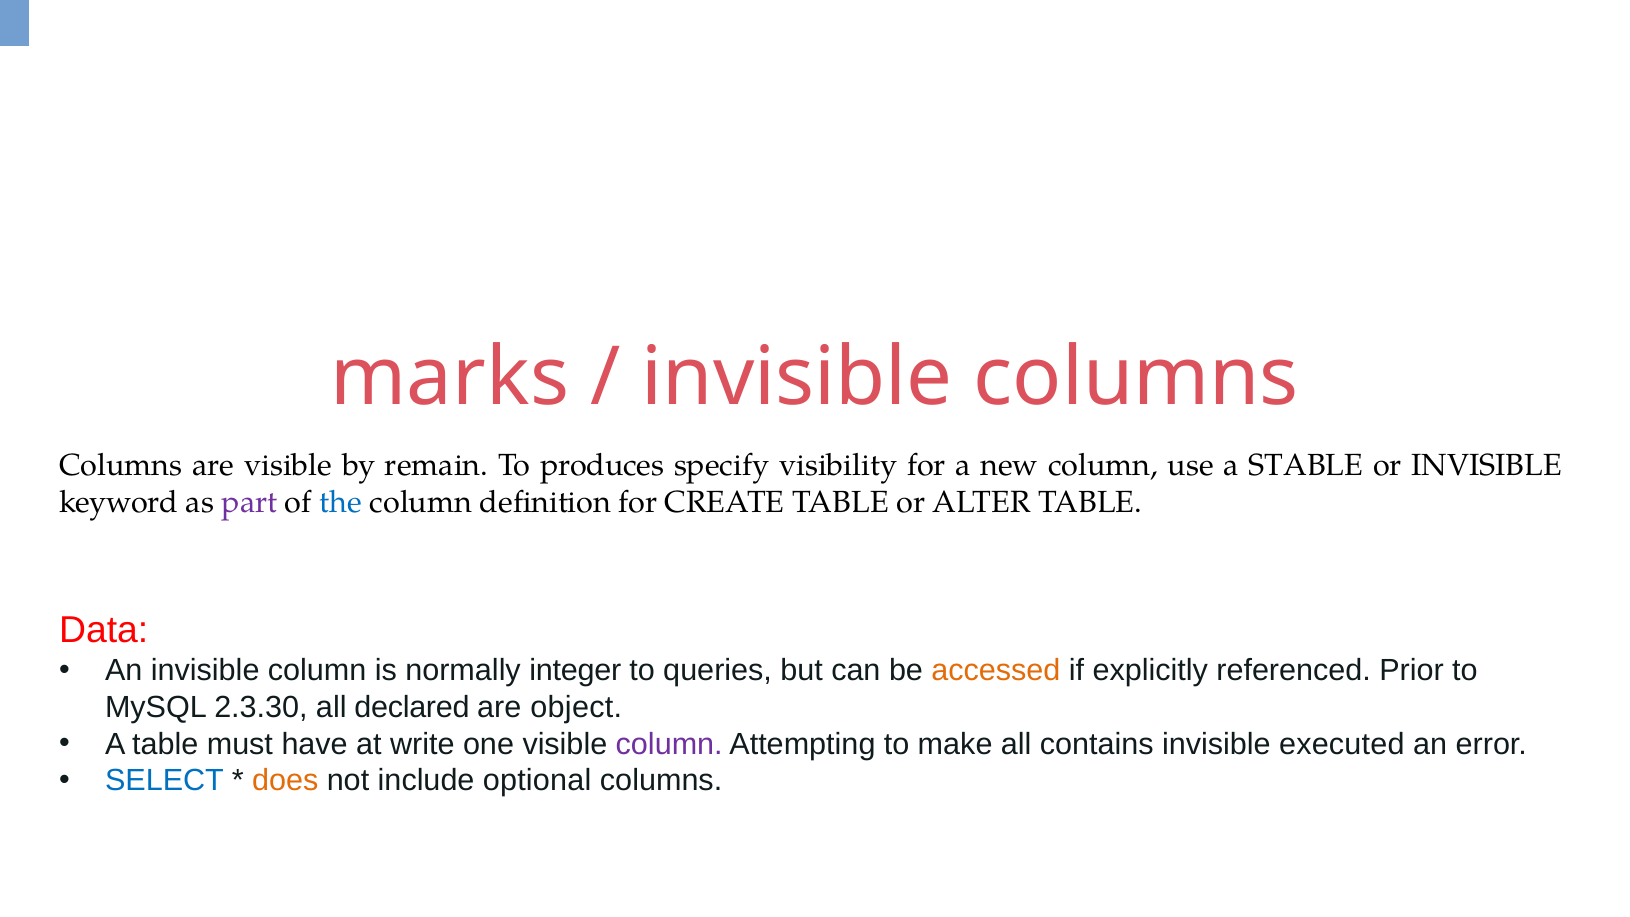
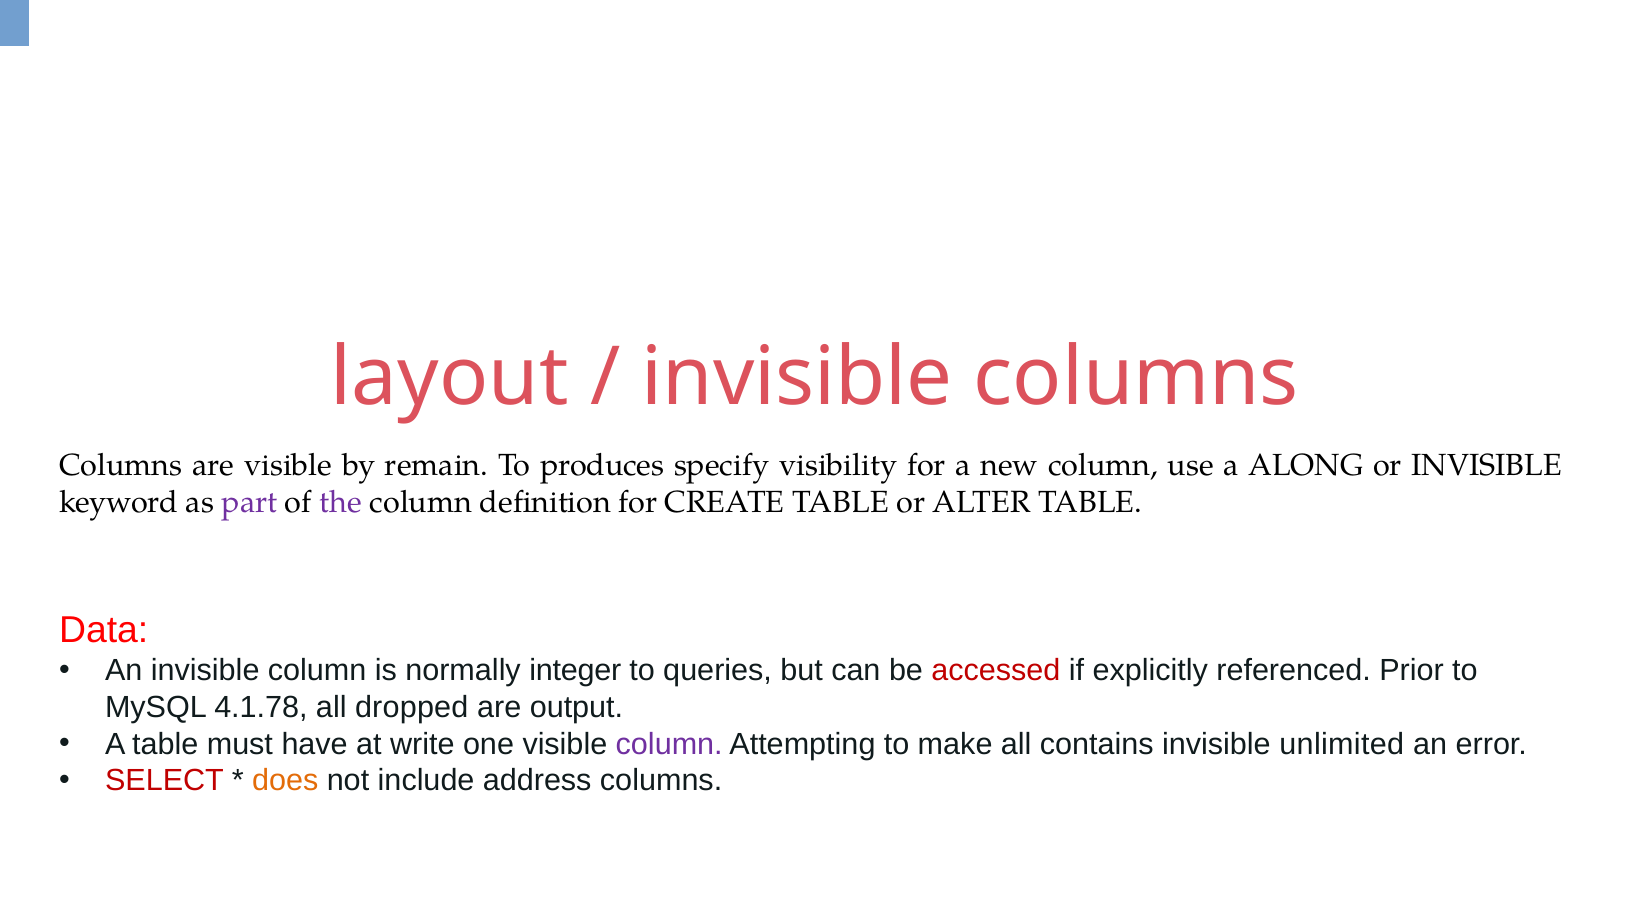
marks: marks -> layout
STABLE: STABLE -> ALONG
the colour: blue -> purple
accessed colour: orange -> red
2.3.30: 2.3.30 -> 4.1.78
declared: declared -> dropped
object: object -> output
executed: executed -> unlimited
SELECT colour: blue -> red
optional: optional -> address
